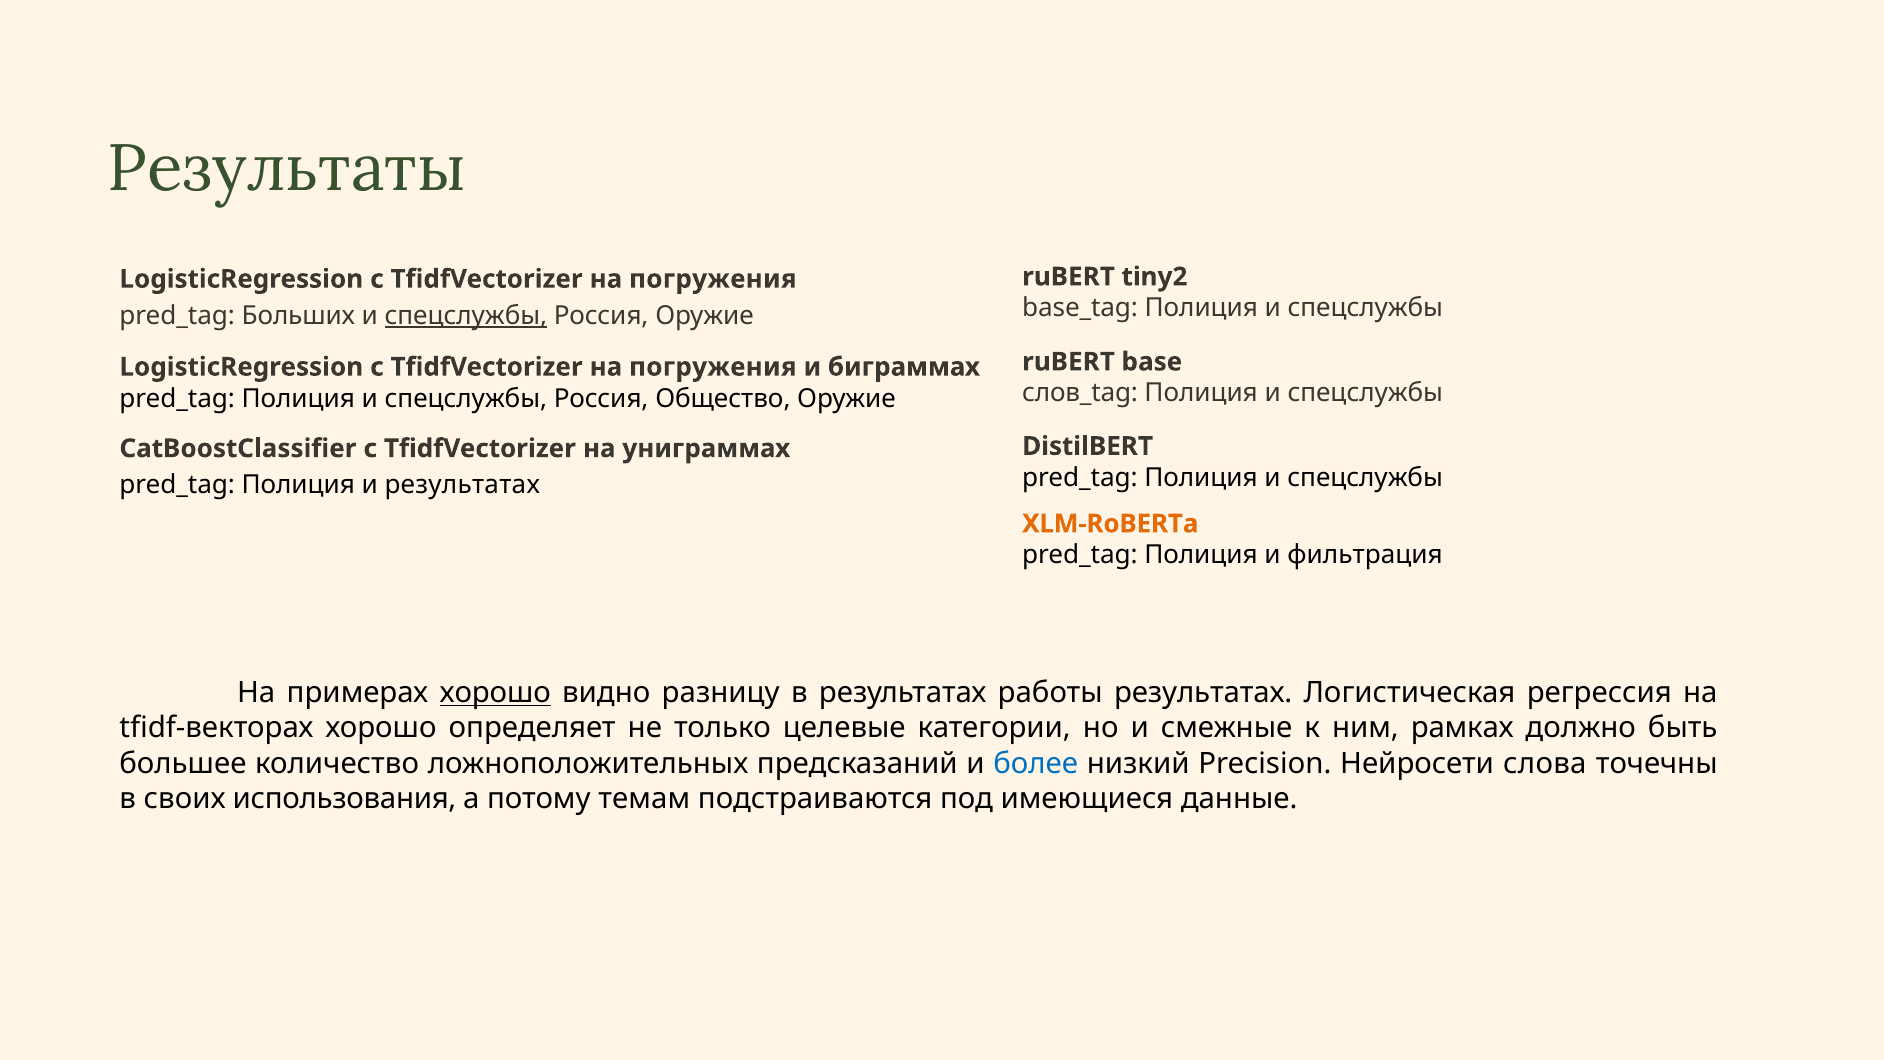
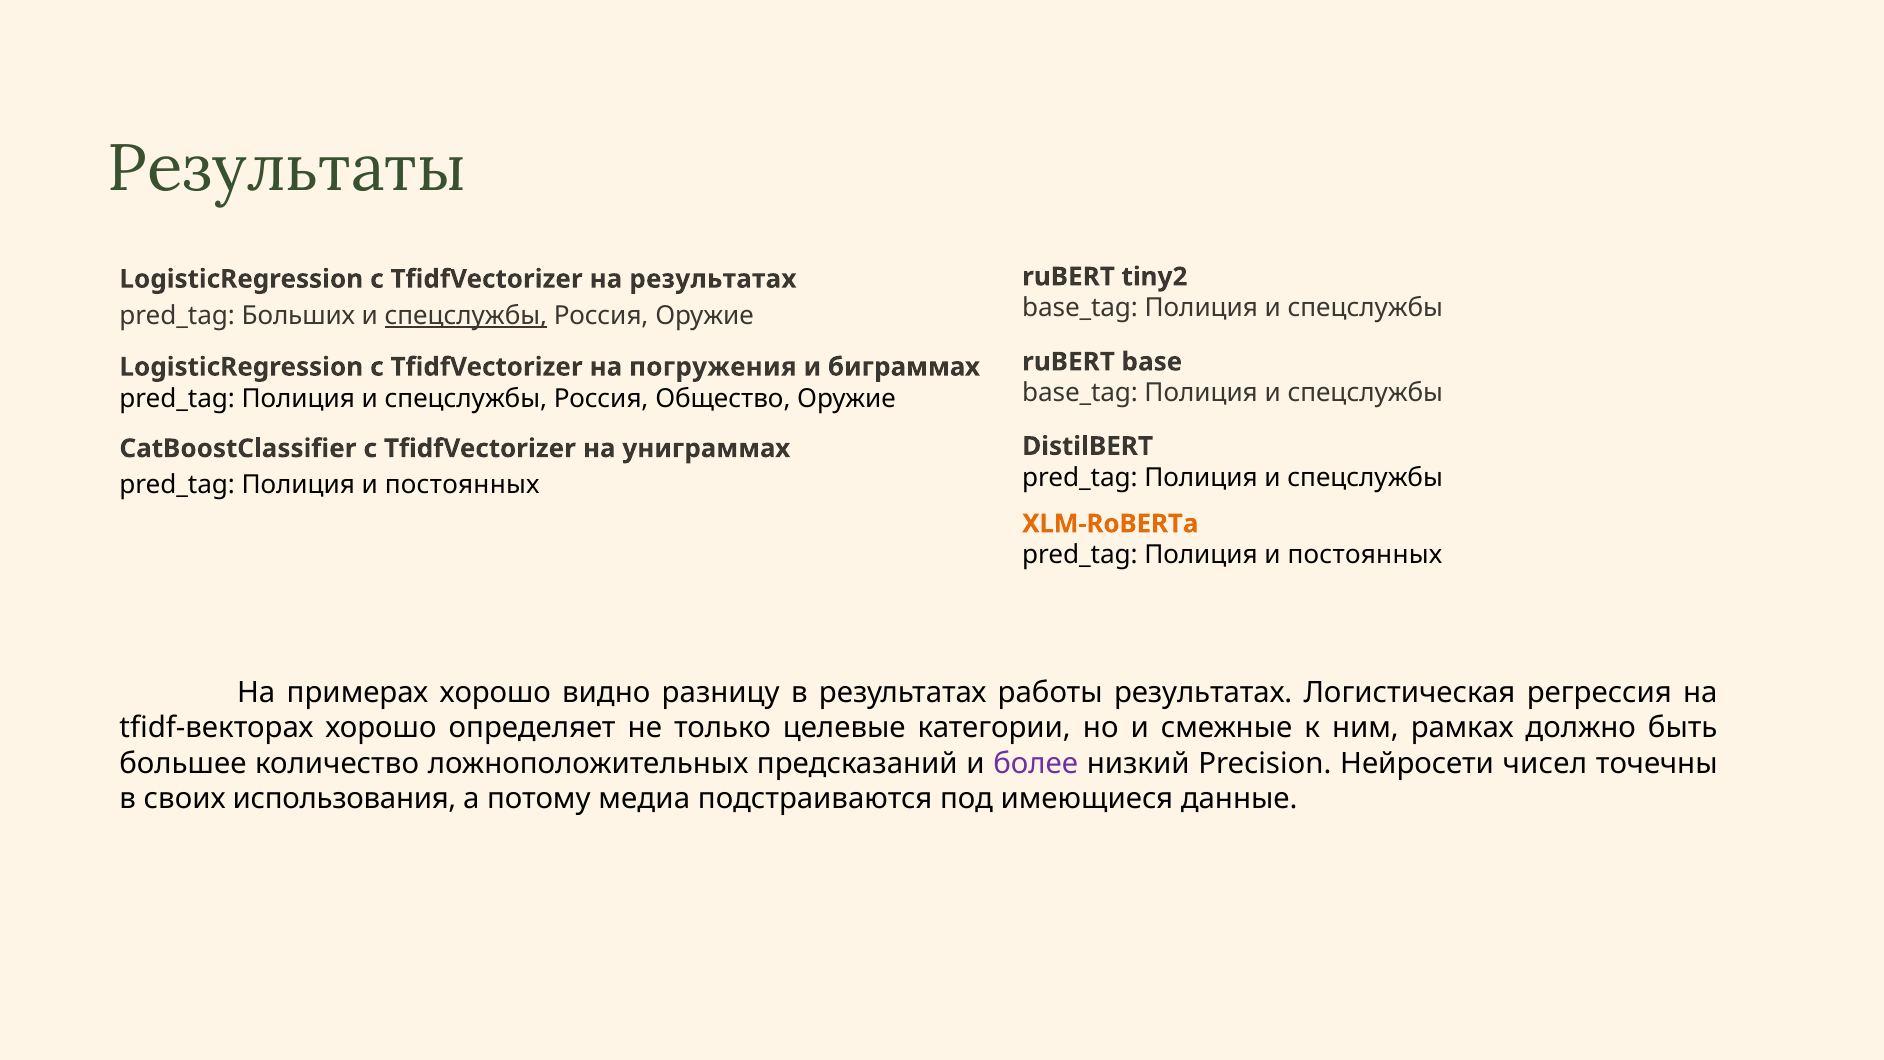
погружения at (713, 279): погружения -> результатах
слов_tag at (1080, 393): слов_tag -> base_tag
результатах at (462, 485): результатах -> постоянных
фильтрация at (1365, 555): фильтрация -> постоянных
хорошо at (495, 693) underline: present -> none
более colour: blue -> purple
слова: слова -> чисел
темам: темам -> медиа
